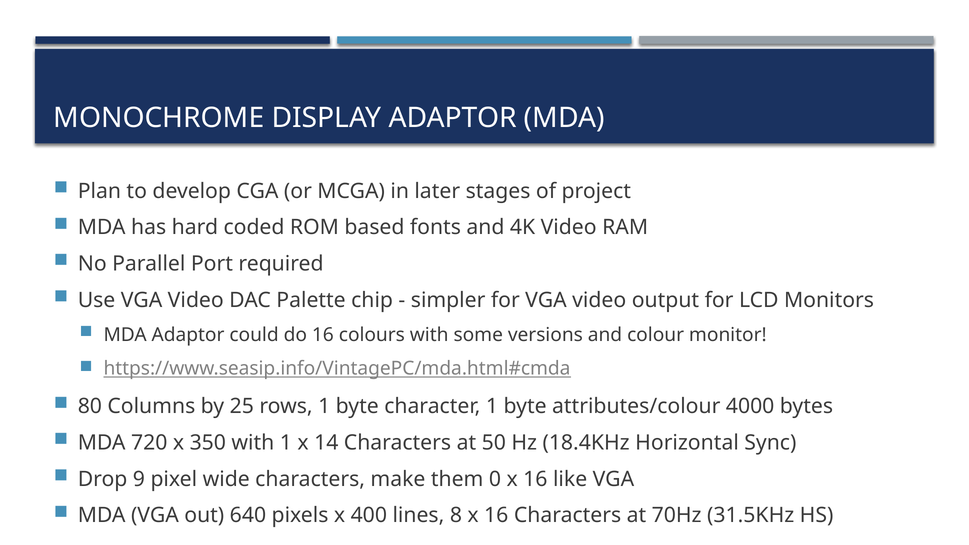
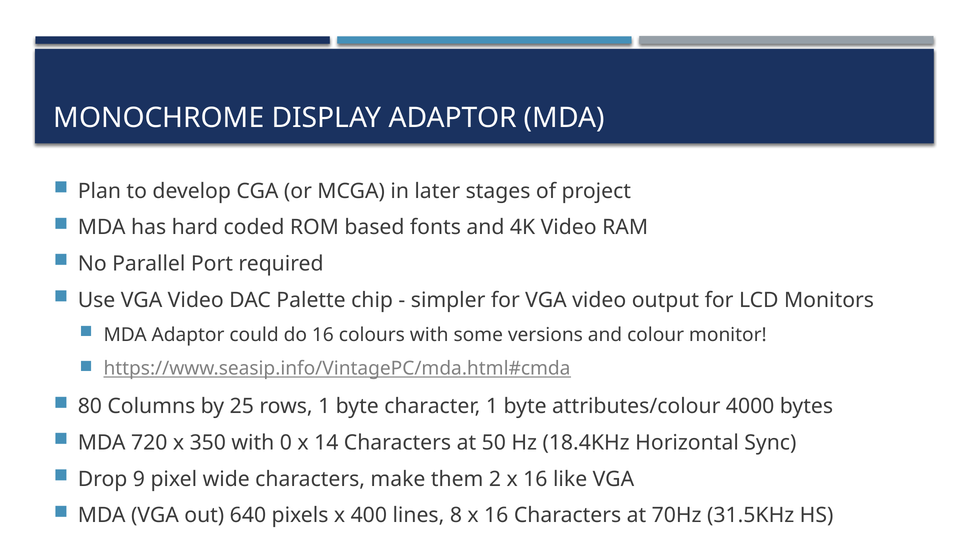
with 1: 1 -> 0
0: 0 -> 2
